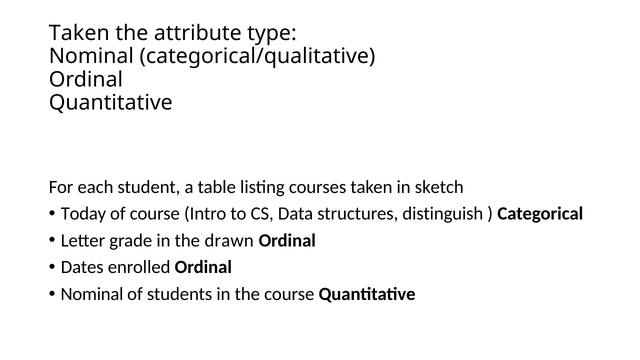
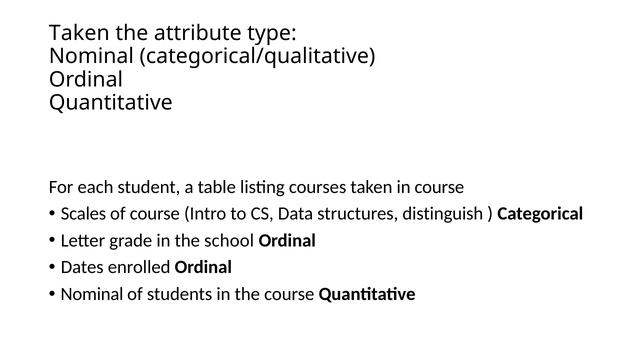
in sketch: sketch -> course
Today: Today -> Scales
drawn: drawn -> school
